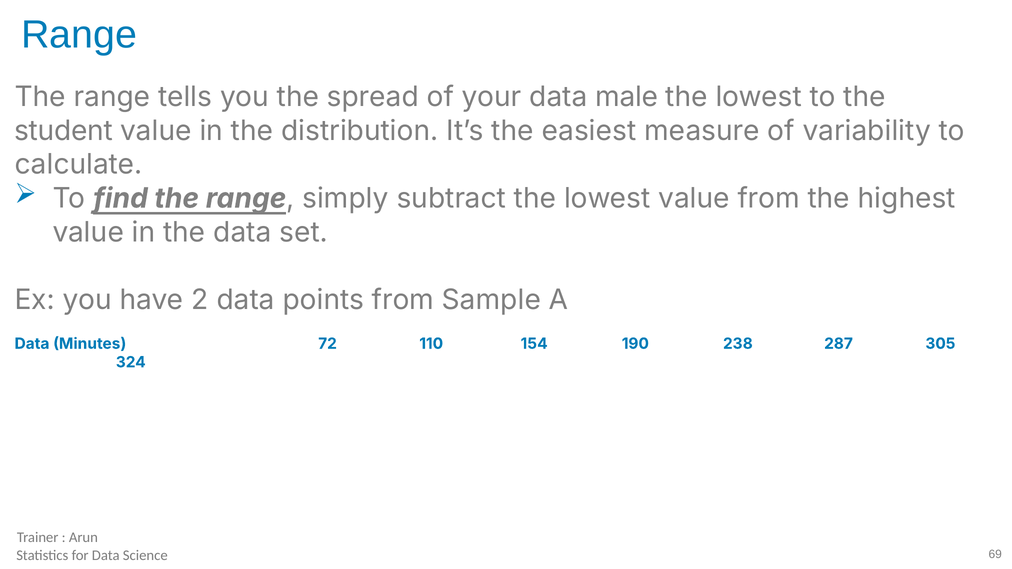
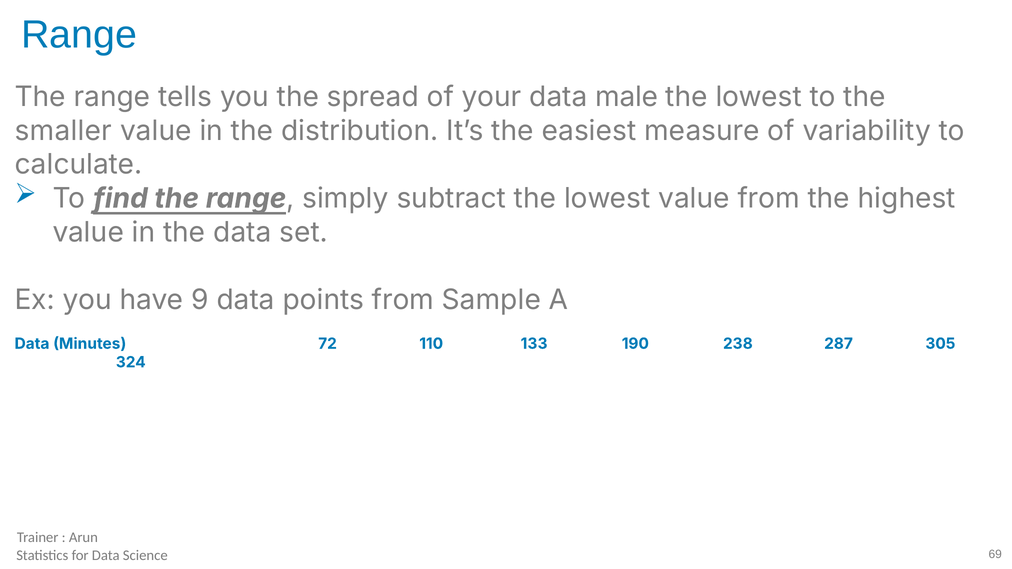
student: student -> smaller
2: 2 -> 9
154: 154 -> 133
